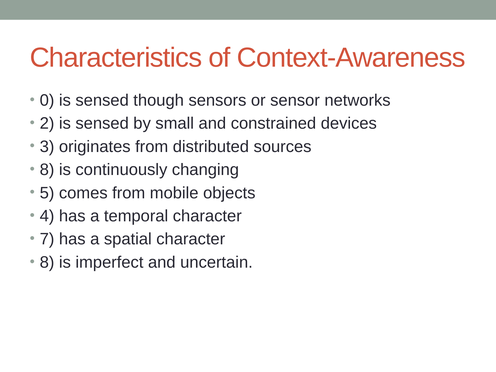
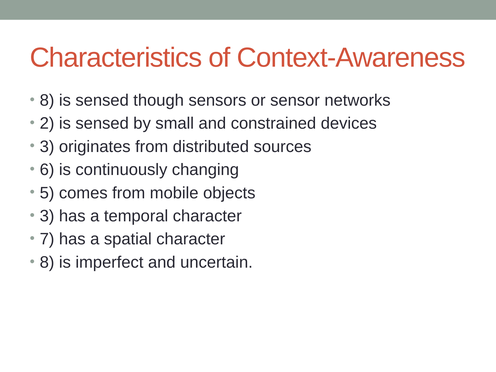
0 at (47, 100): 0 -> 8
8 at (47, 170): 8 -> 6
4 at (47, 216): 4 -> 3
